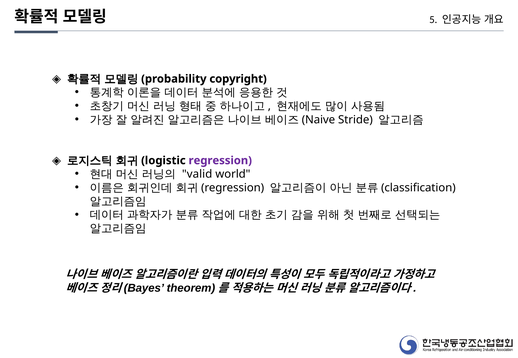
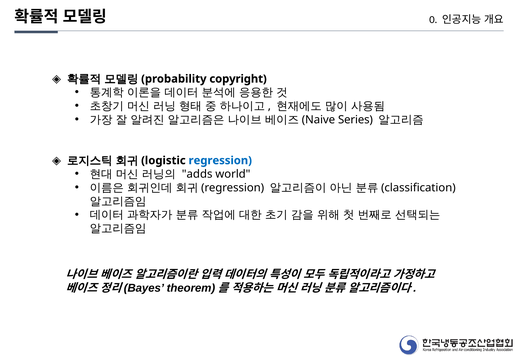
5: 5 -> 0
Stride: Stride -> Series
regression colour: purple -> blue
valid: valid -> adds
